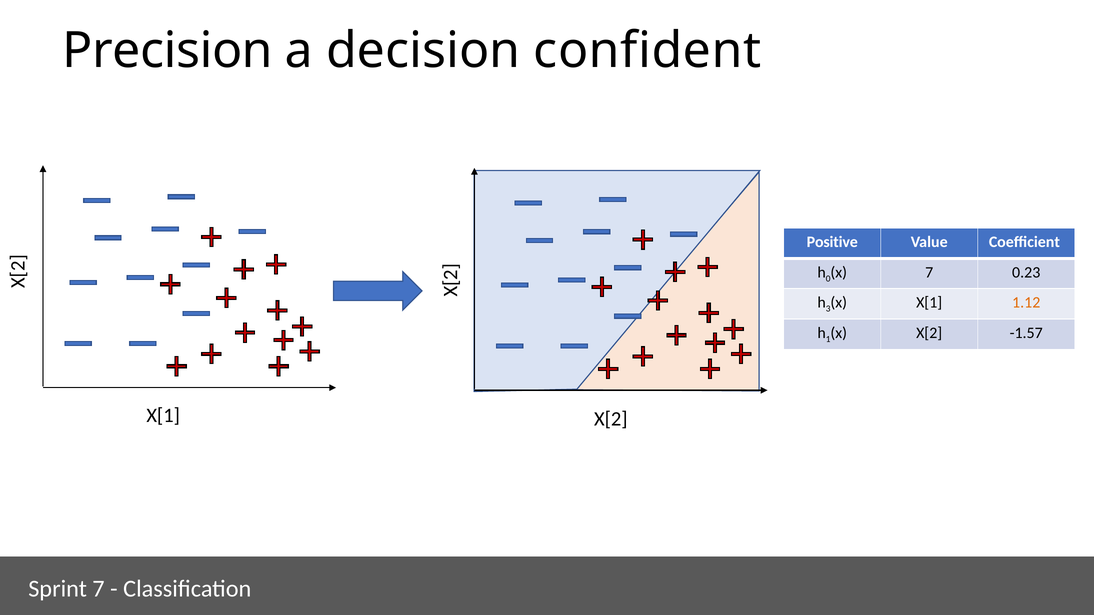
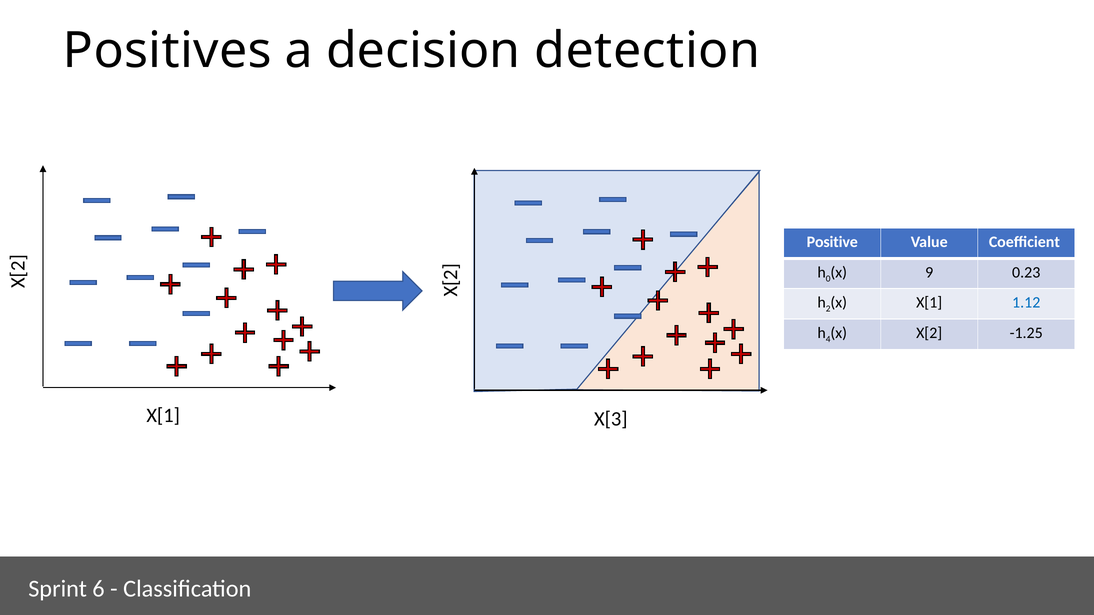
Precision: Precision -> Positives
confident: confident -> detection
7 at (929, 273): 7 -> 9
3 at (828, 309): 3 -> 2
1.12 colour: orange -> blue
1: 1 -> 4
-1.57: -1.57 -> -1.25
X[1 X[2: X[2 -> X[3
Sprint 7: 7 -> 6
